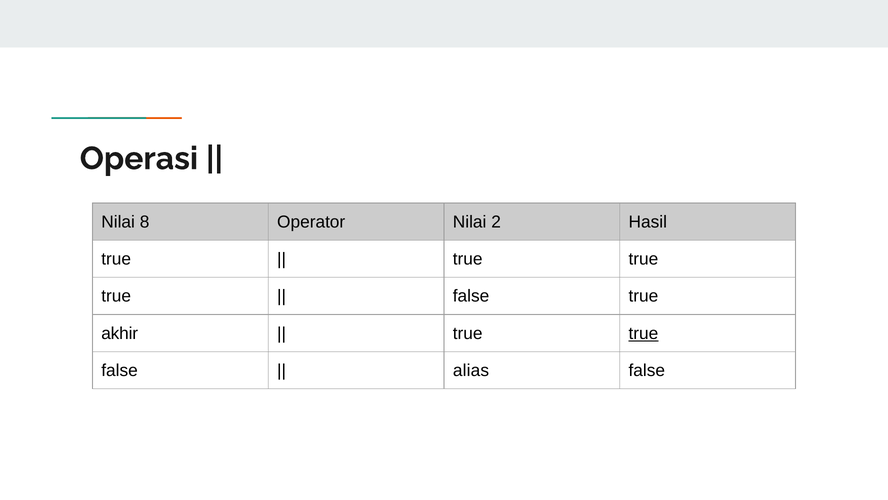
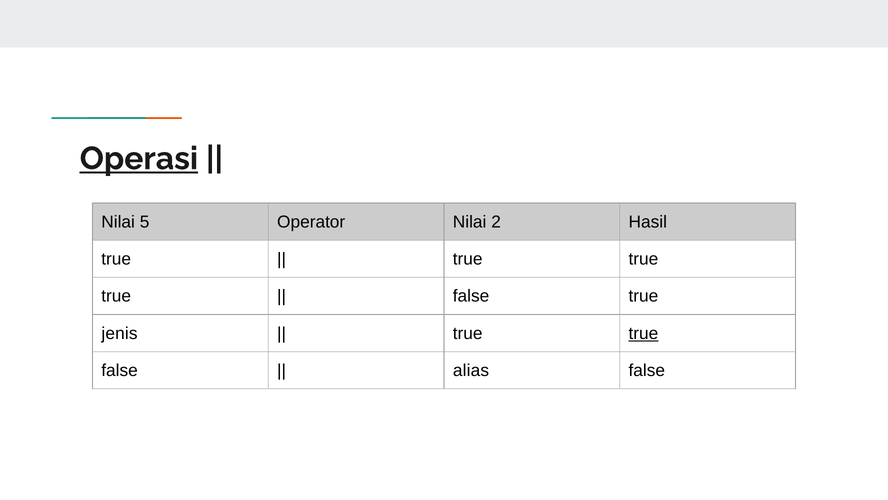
Operasi underline: none -> present
8: 8 -> 5
akhir: akhir -> jenis
